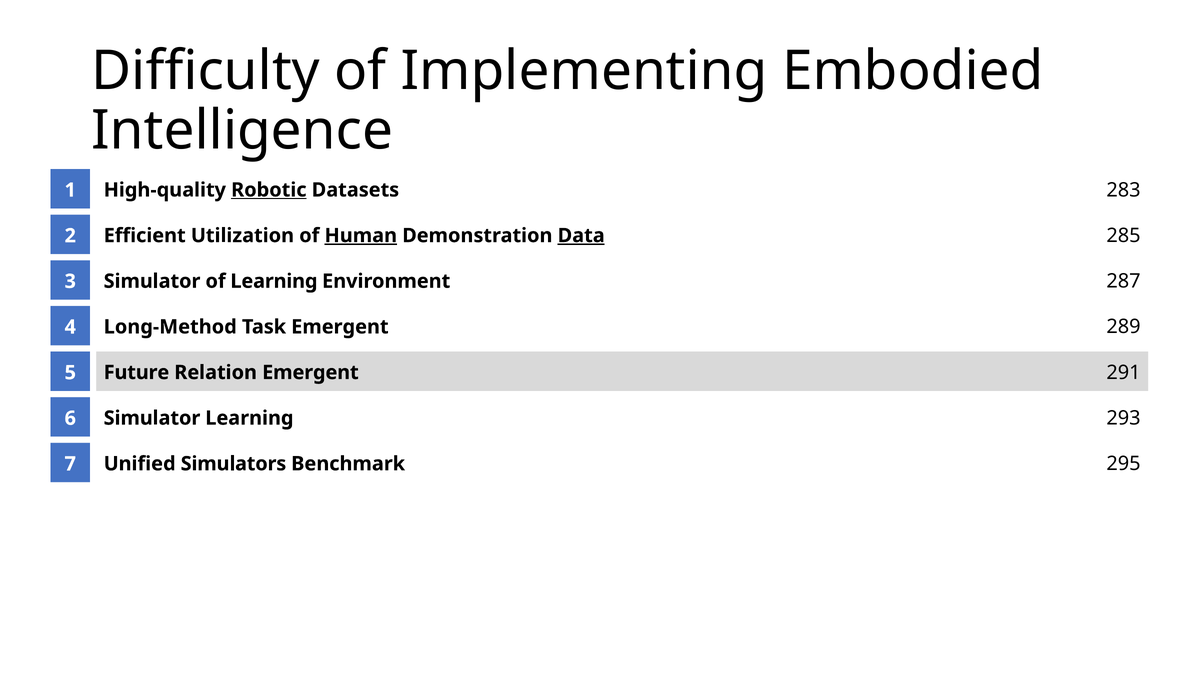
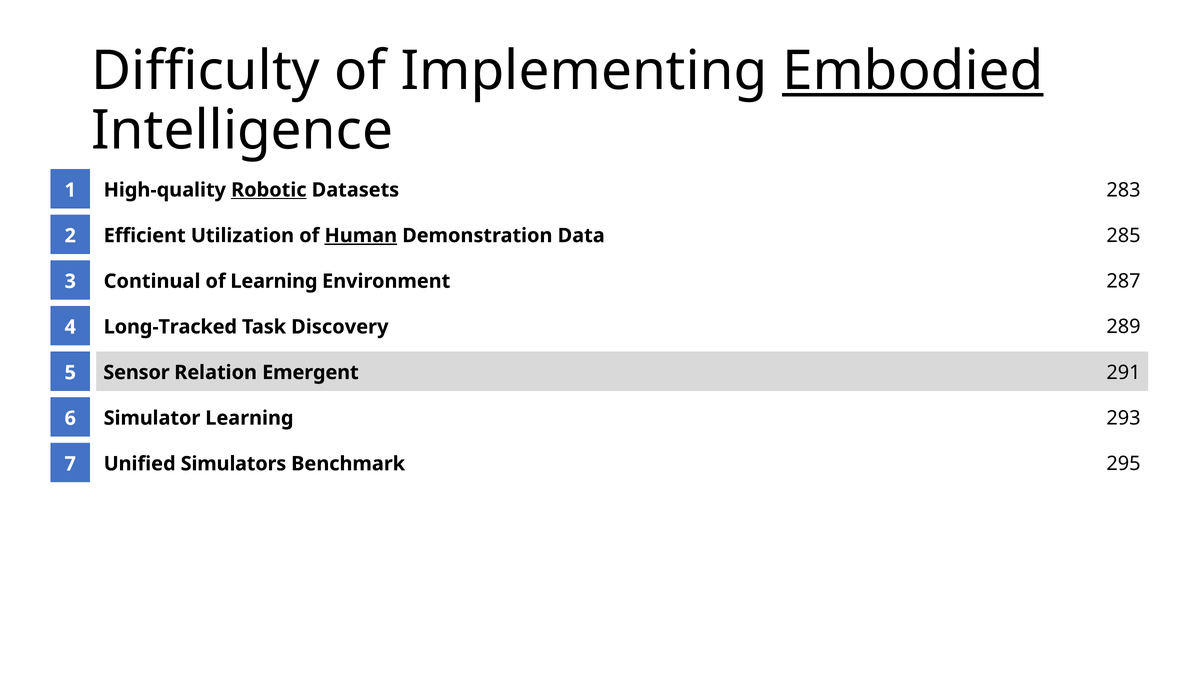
Embodied underline: none -> present
Data underline: present -> none
Simulator at (152, 281): Simulator -> Continual
Long-Method: Long-Method -> Long-Tracked
Task Emergent: Emergent -> Discovery
Future: Future -> Sensor
